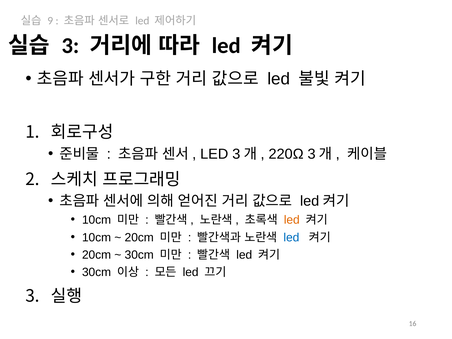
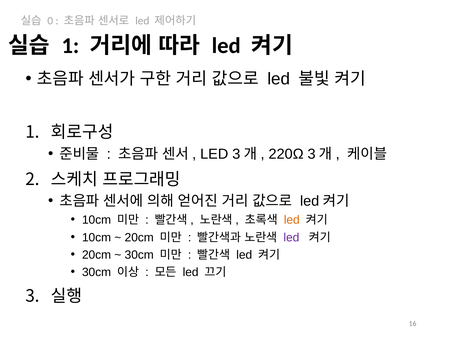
9: 9 -> 0
3 at (70, 46): 3 -> 1
led at (291, 237) colour: blue -> purple
